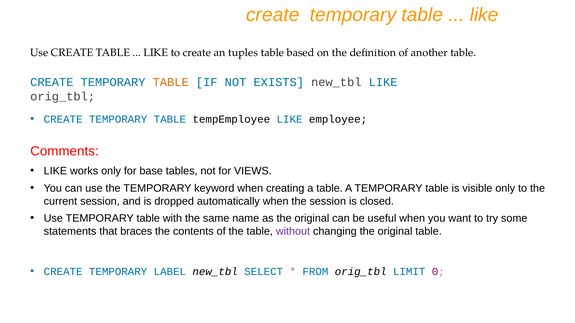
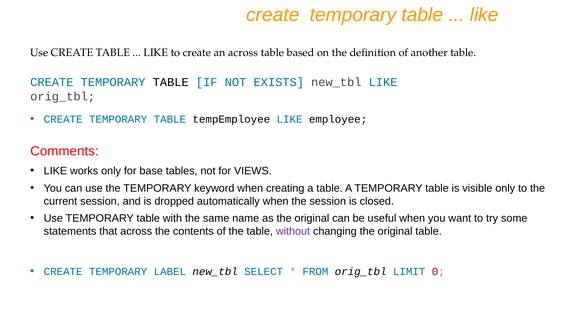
an tuples: tuples -> across
TABLE at (171, 82) colour: orange -> black
that braces: braces -> across
